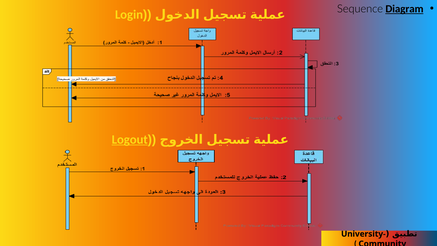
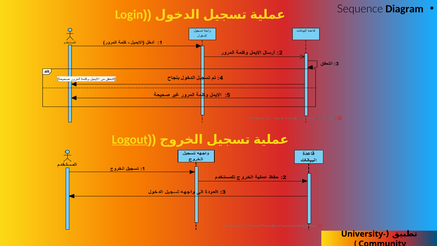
Diagram underline: present -> none
